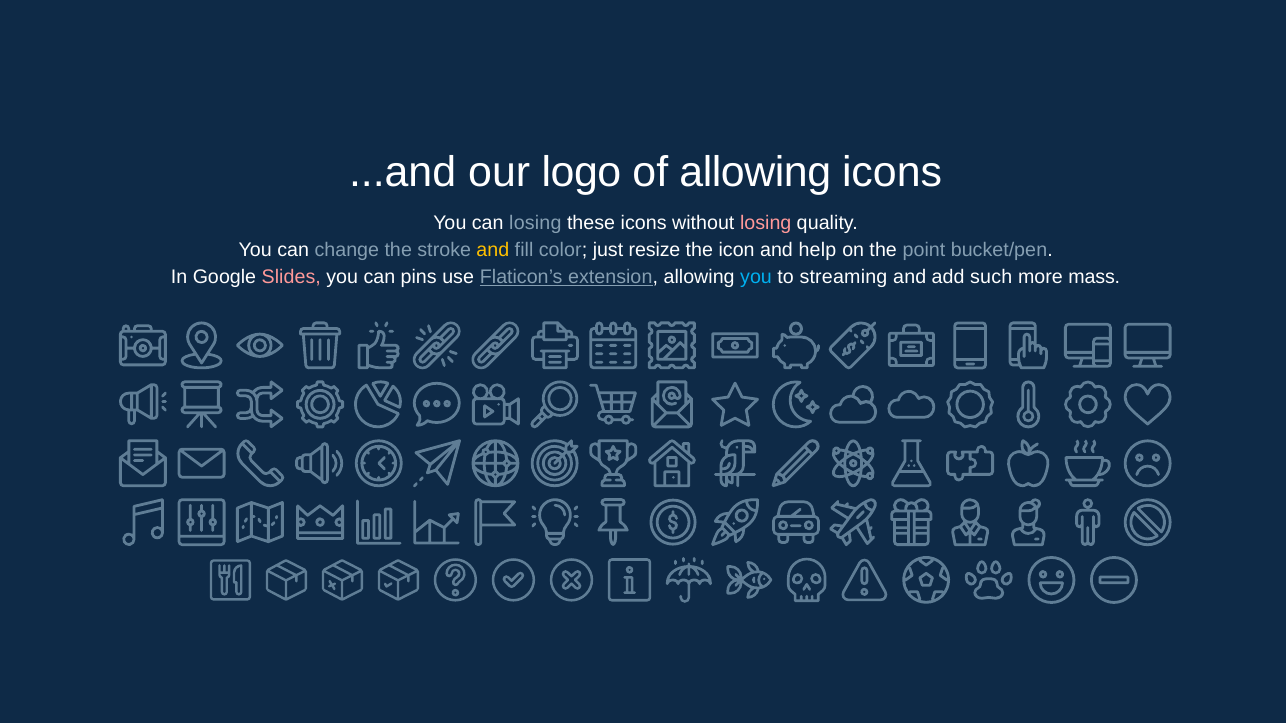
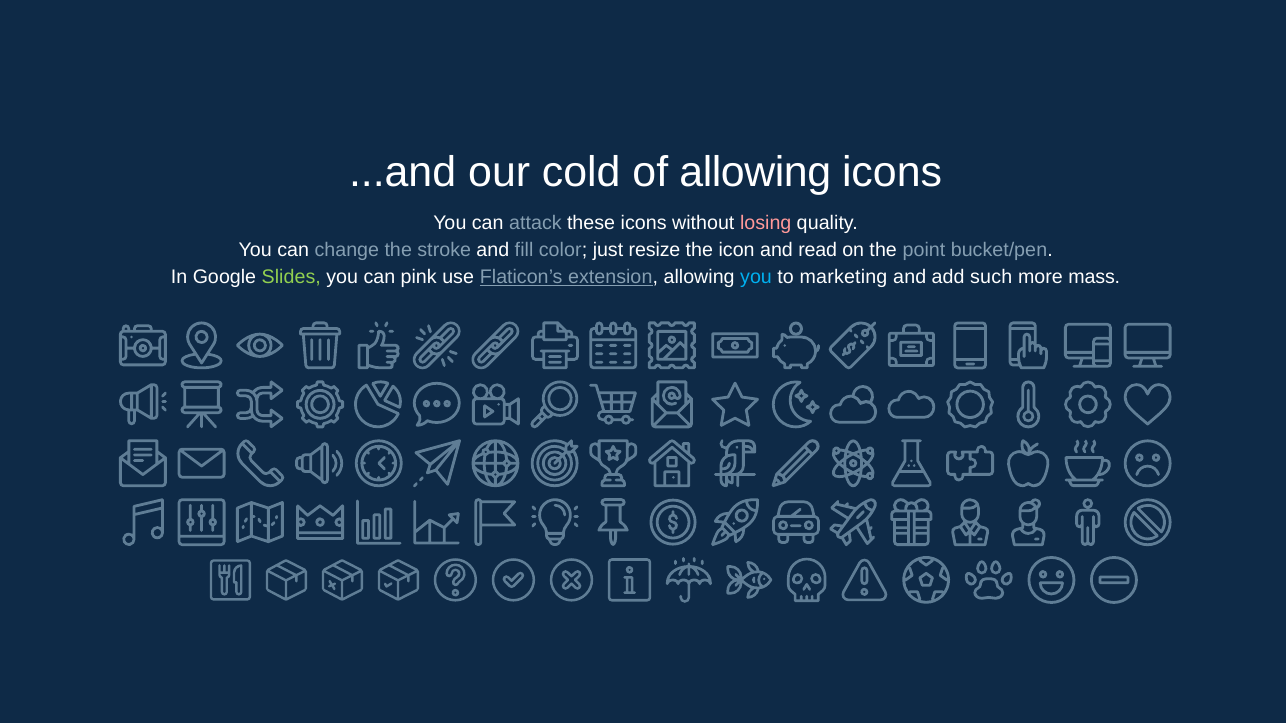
logo: logo -> cold
can losing: losing -> attack
and at (493, 250) colour: yellow -> white
help: help -> read
Slides colour: pink -> light green
pins: pins -> pink
streaming: streaming -> marketing
